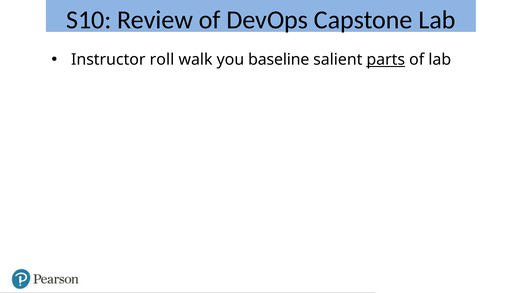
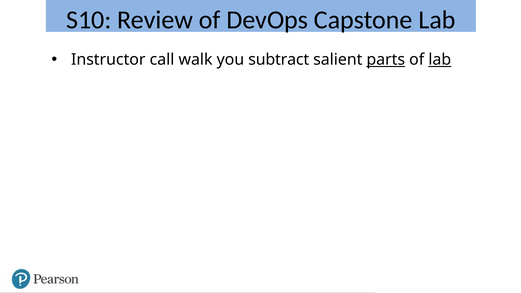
roll: roll -> call
baseline: baseline -> subtract
lab at (440, 60) underline: none -> present
